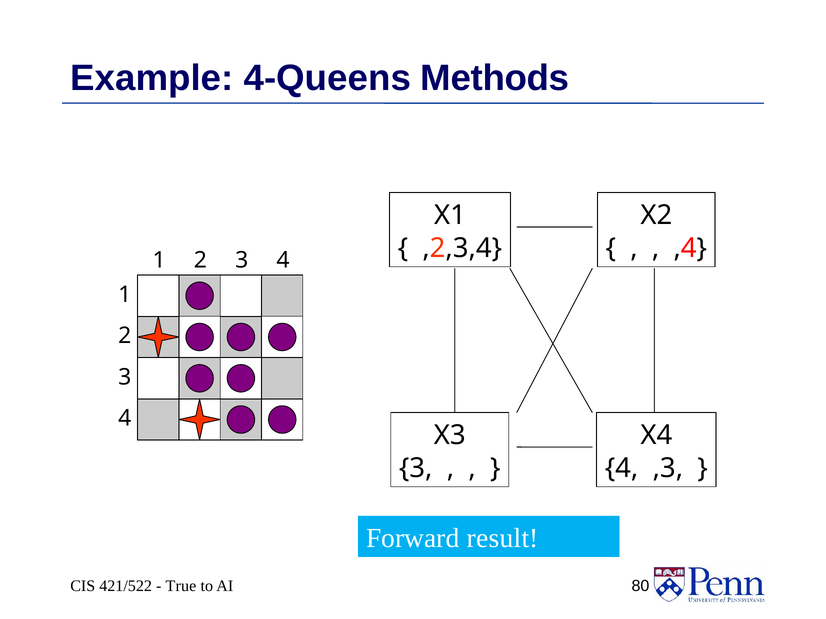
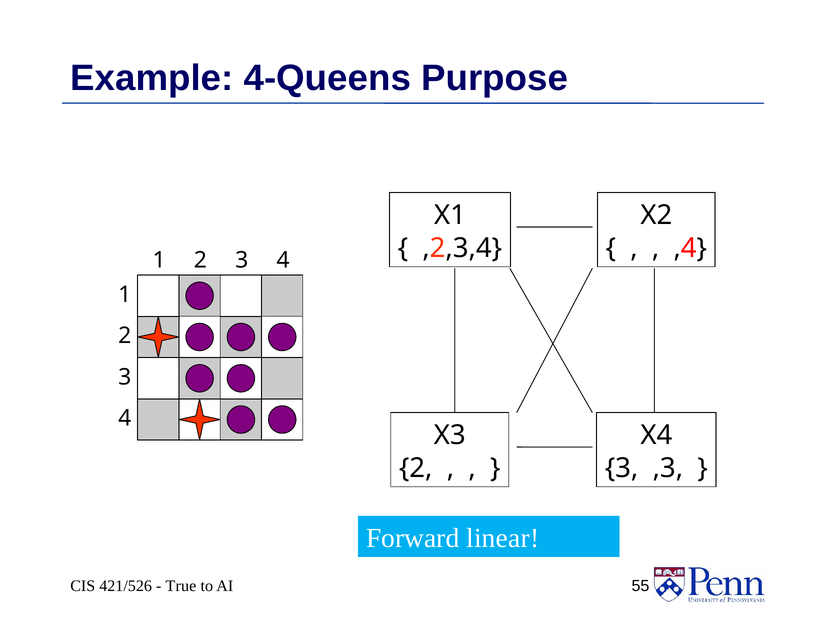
Methods: Methods -> Purpose
3 at (416, 469): 3 -> 2
4 at (622, 469): 4 -> 3
result: result -> linear
421/522: 421/522 -> 421/526
80: 80 -> 55
